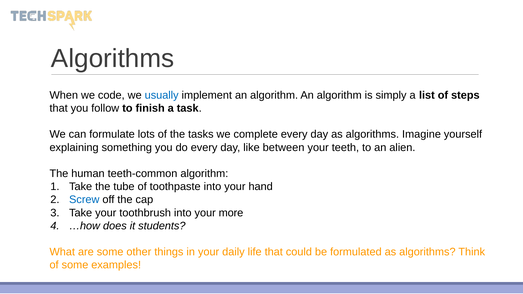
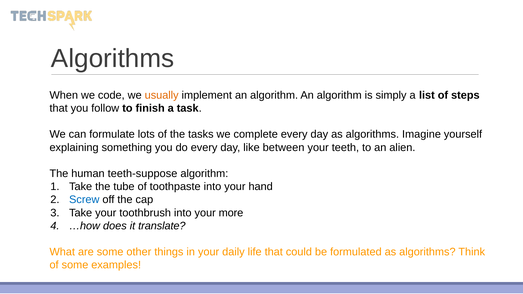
usually colour: blue -> orange
teeth-common: teeth-common -> teeth-suppose
students: students -> translate
